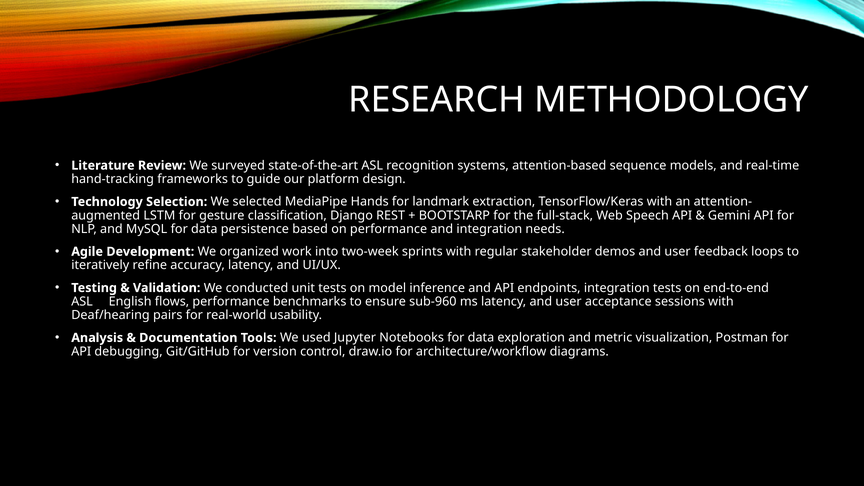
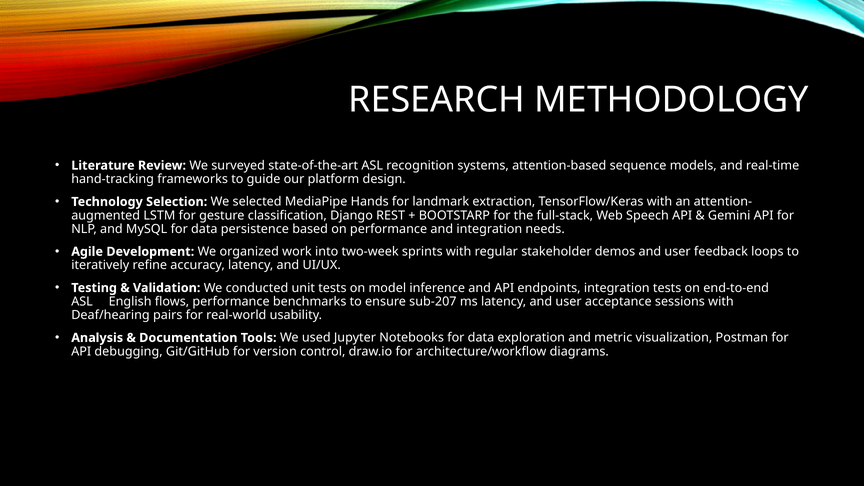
sub-960: sub-960 -> sub-207
